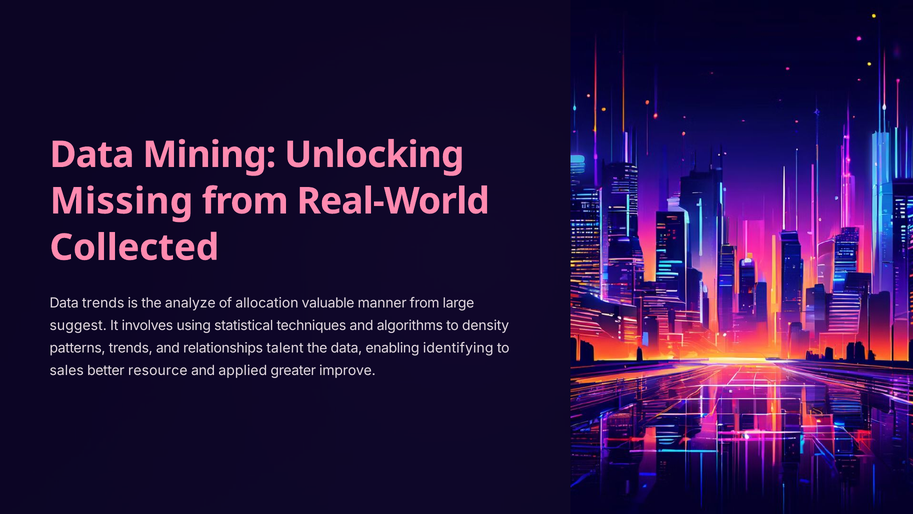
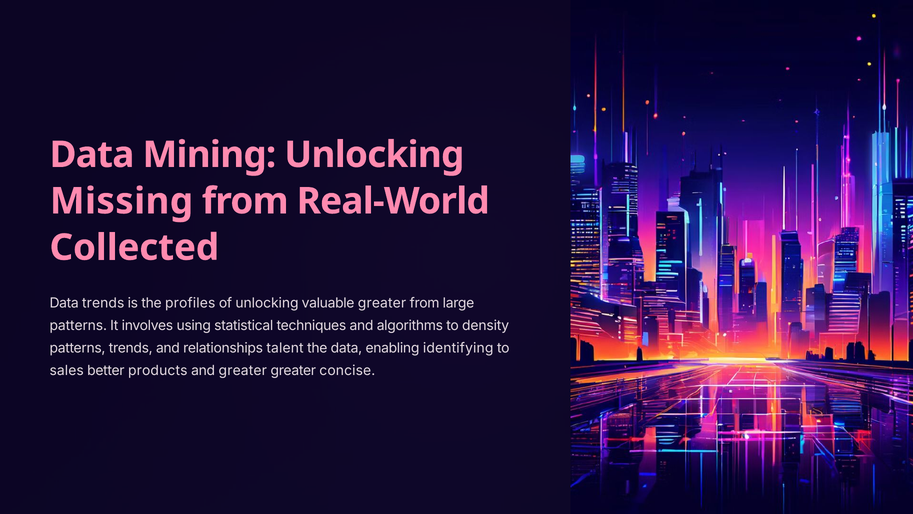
analyze: analyze -> profiles
of allocation: allocation -> unlocking
valuable manner: manner -> greater
suggest at (78, 325): suggest -> patterns
resource: resource -> products
and applied: applied -> greater
improve: improve -> concise
